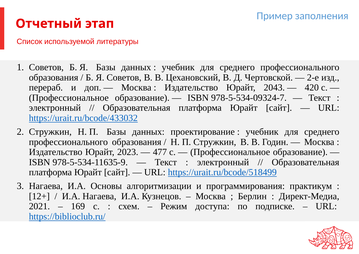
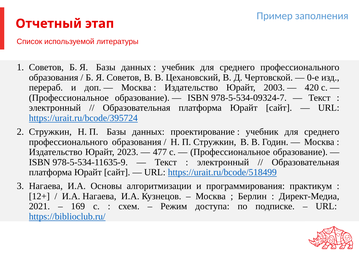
2-е: 2-е -> 0-е
2043: 2043 -> 2003
https://urait.ru/bcode/433032: https://urait.ru/bcode/433032 -> https://urait.ru/bcode/395724
